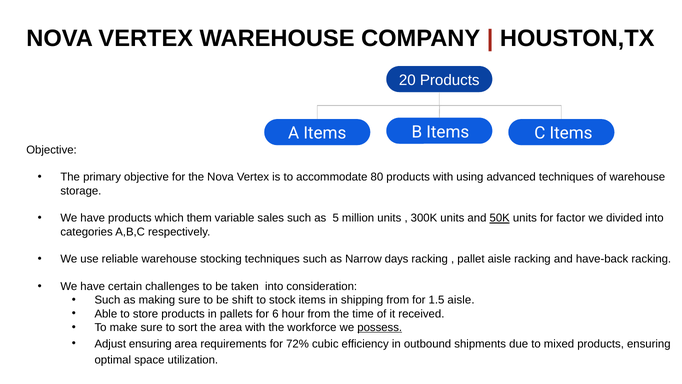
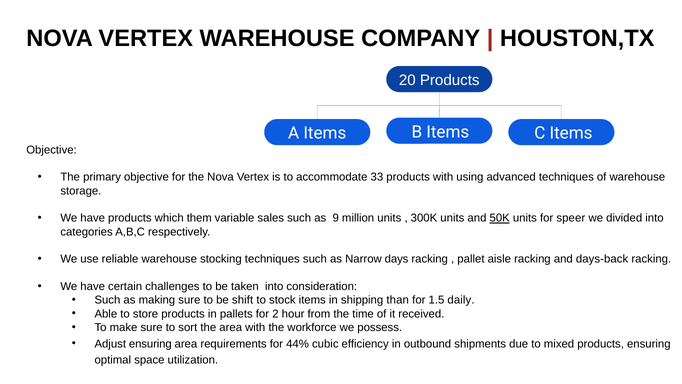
80: 80 -> 33
5: 5 -> 9
factor: factor -> speer
have-back: have-back -> days-back
shipping from: from -> than
1.5 aisle: aisle -> daily
6: 6 -> 2
possess underline: present -> none
72%: 72% -> 44%
